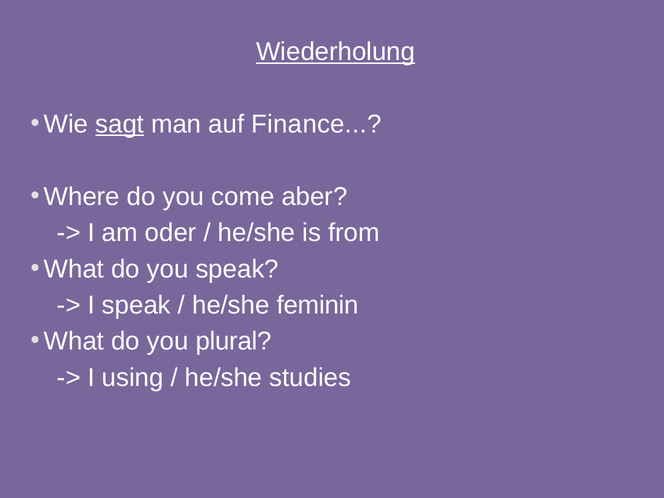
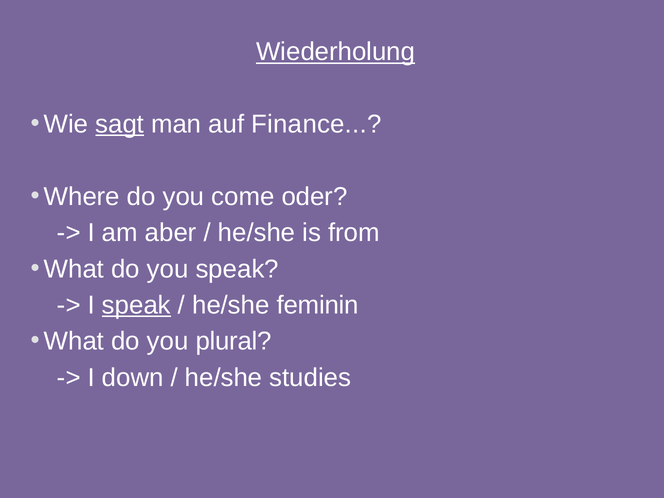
aber: aber -> oder
oder: oder -> aber
speak at (136, 305) underline: none -> present
using: using -> down
